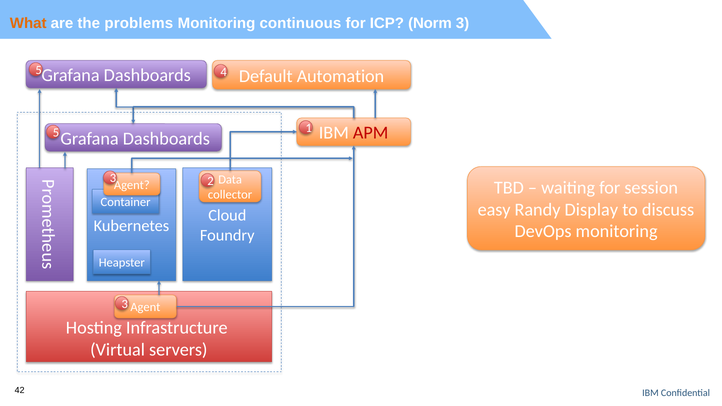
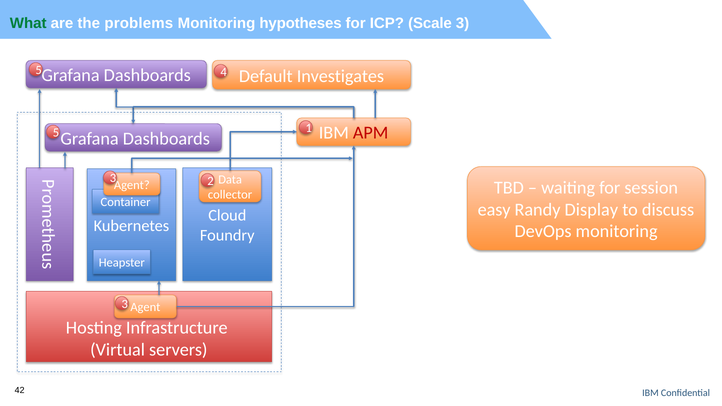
What colour: orange -> green
continuous: continuous -> hypotheses
Norm: Norm -> Scale
Automation: Automation -> Investigates
